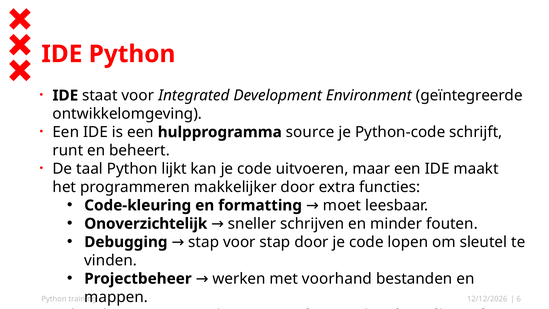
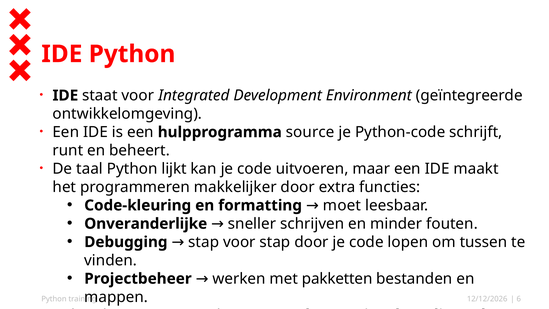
Onoverzichtelijk: Onoverzichtelijk -> Onveranderlijke
sleutel: sleutel -> tussen
voorhand: voorhand -> pakketten
